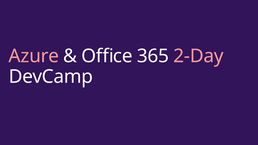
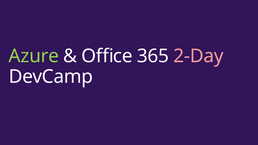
Azure colour: pink -> light green
